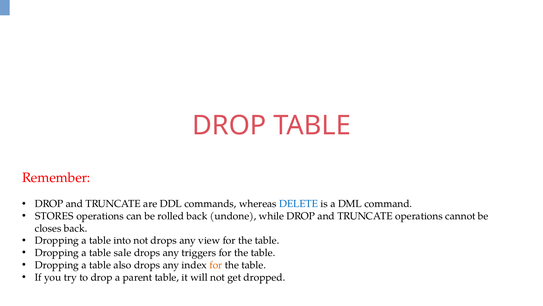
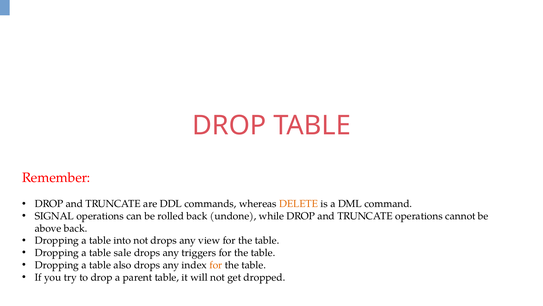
DELETE colour: blue -> orange
STORES: STORES -> SIGNAL
closes: closes -> above
